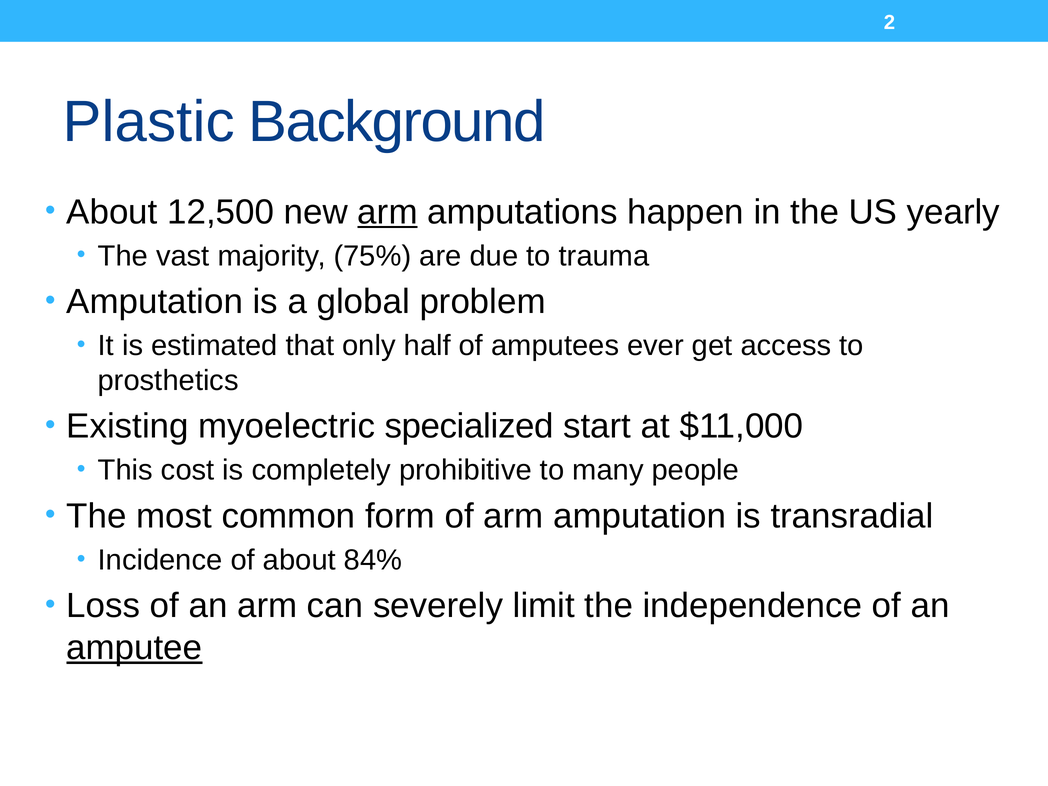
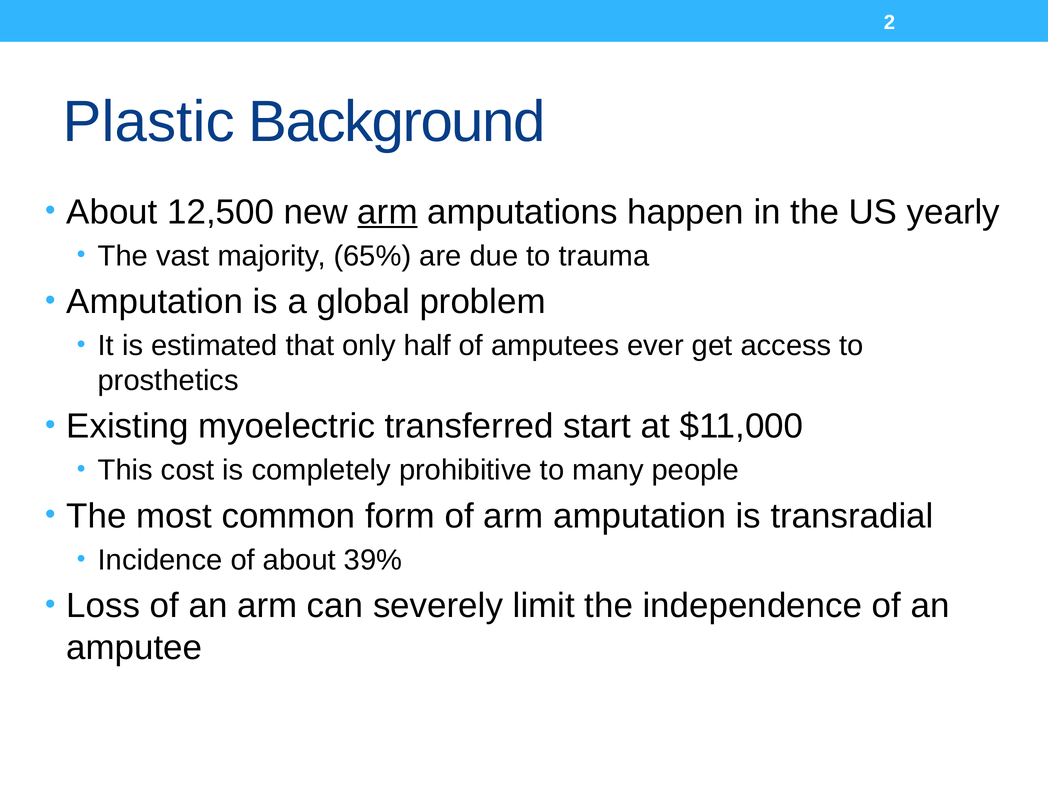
75%: 75% -> 65%
specialized: specialized -> transferred
84%: 84% -> 39%
amputee underline: present -> none
